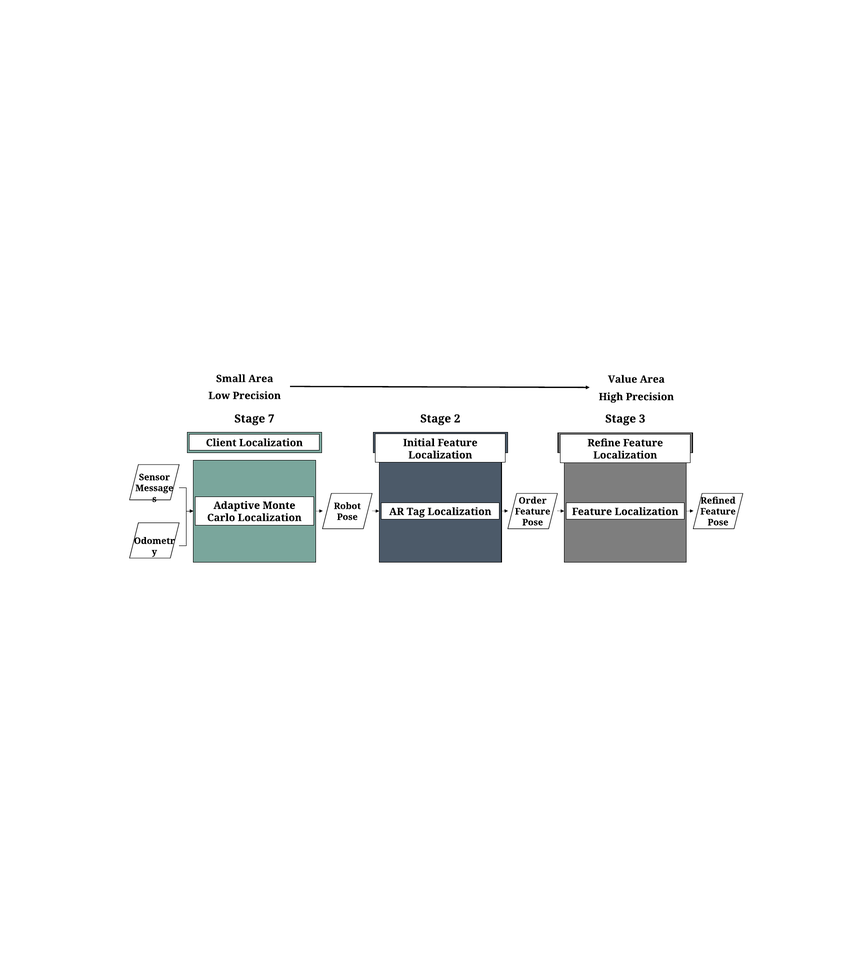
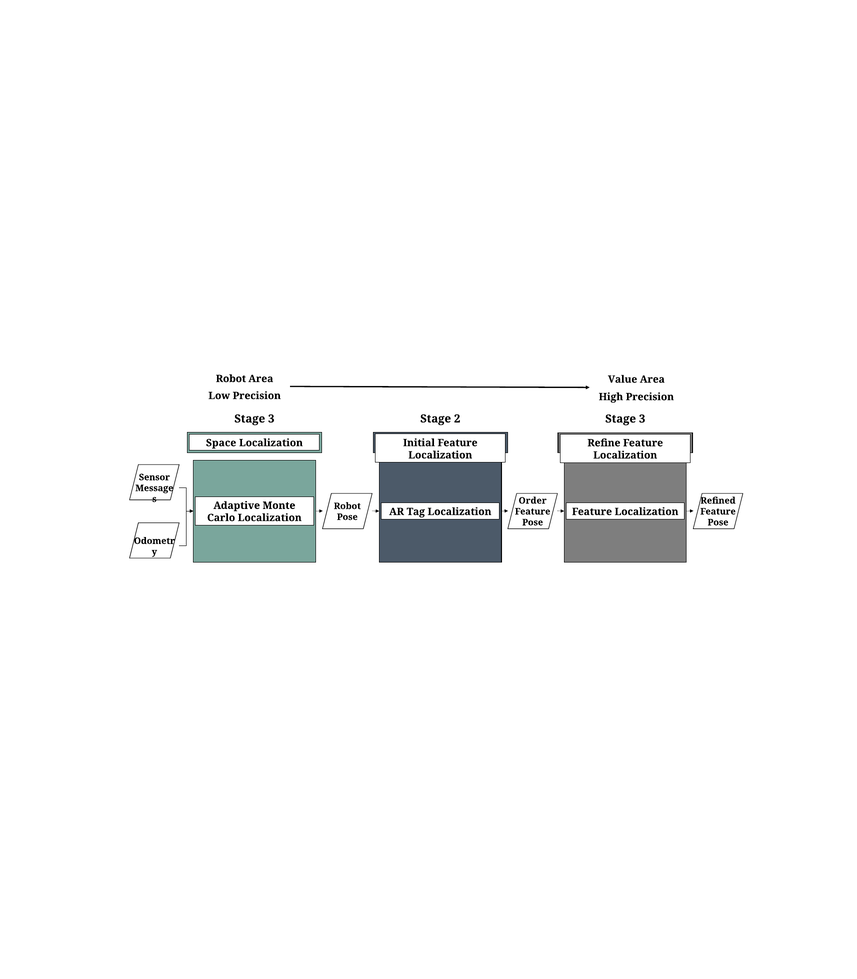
Small at (231, 379): Small -> Robot
7 at (271, 419): 7 -> 3
Client: Client -> Space
